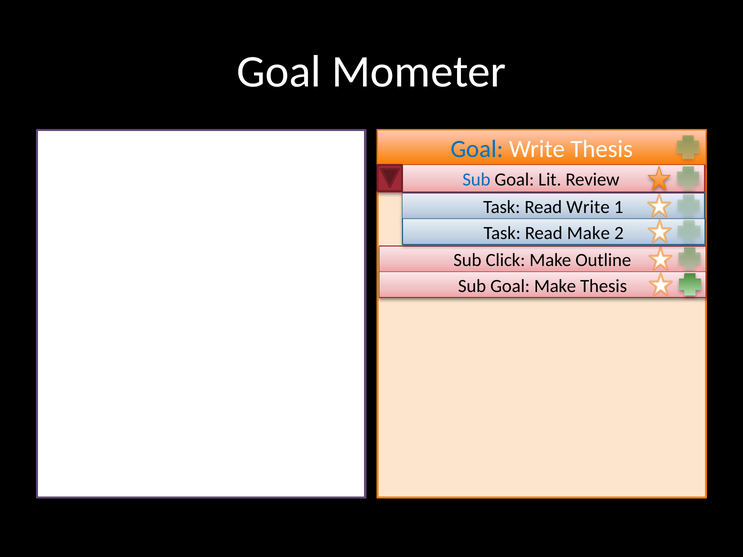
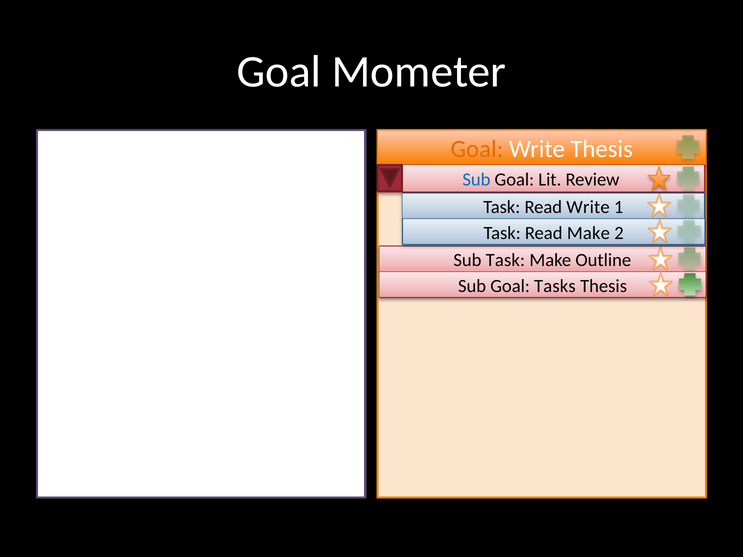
Goal at (477, 149) colour: blue -> orange
Sub Click: Click -> Task
Goal Make: Make -> Tasks
